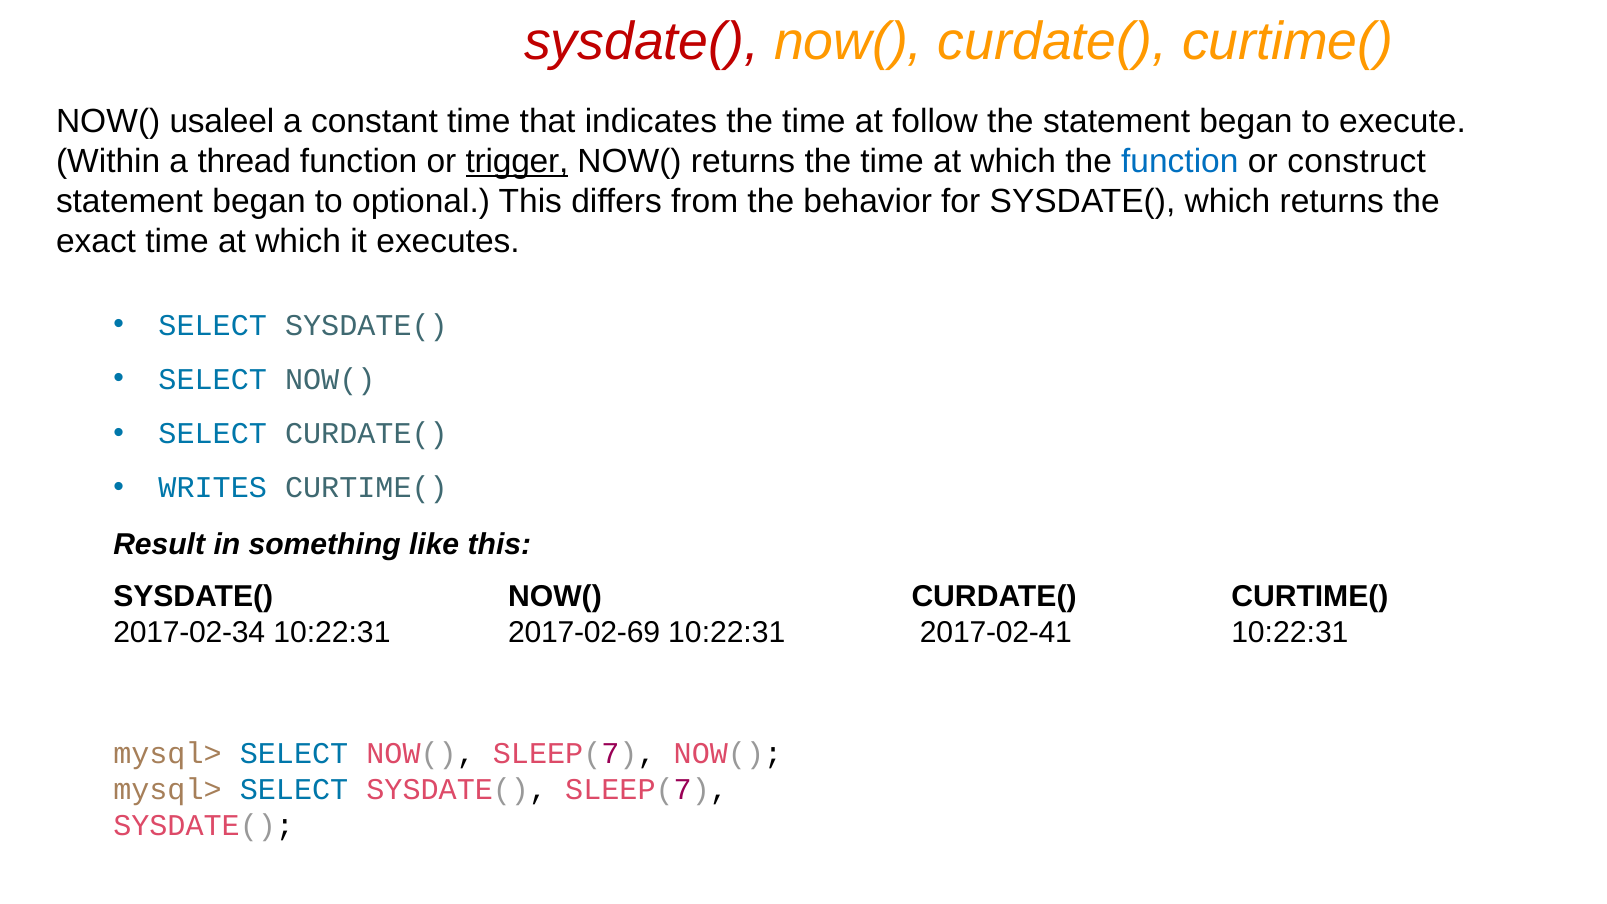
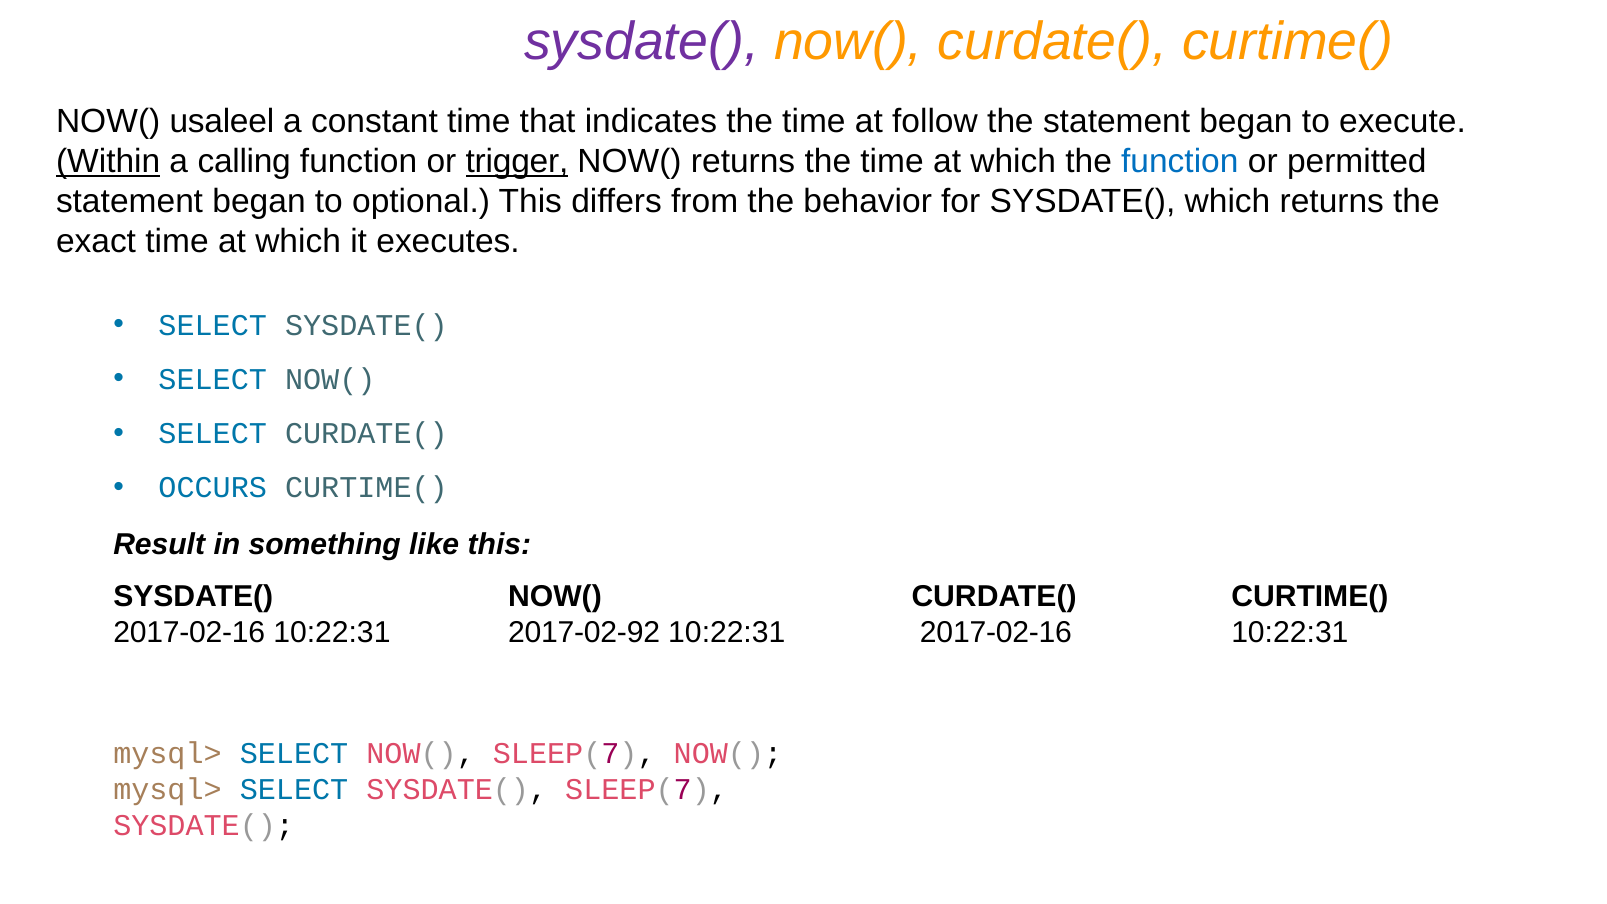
sysdate( at (642, 42) colour: red -> purple
Within underline: none -> present
thread: thread -> calling
construct: construct -> permitted
WRITES: WRITES -> OCCURS
2017-02-34 at (189, 633): 2017-02-34 -> 2017-02-16
2017-02-69: 2017-02-69 -> 2017-02-92
10:22:31 2017-02-41: 2017-02-41 -> 2017-02-16
